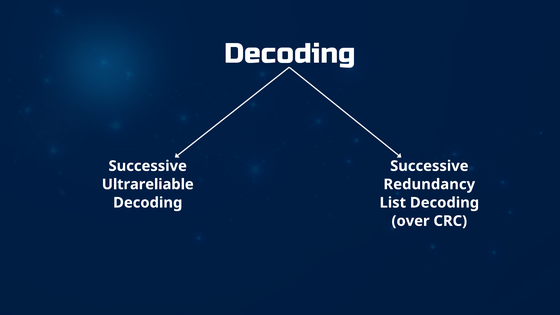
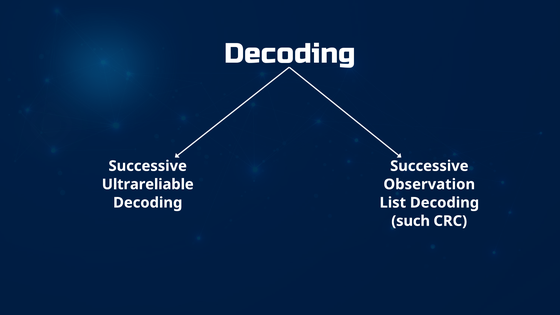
Redundancy: Redundancy -> Observation
over: over -> such
